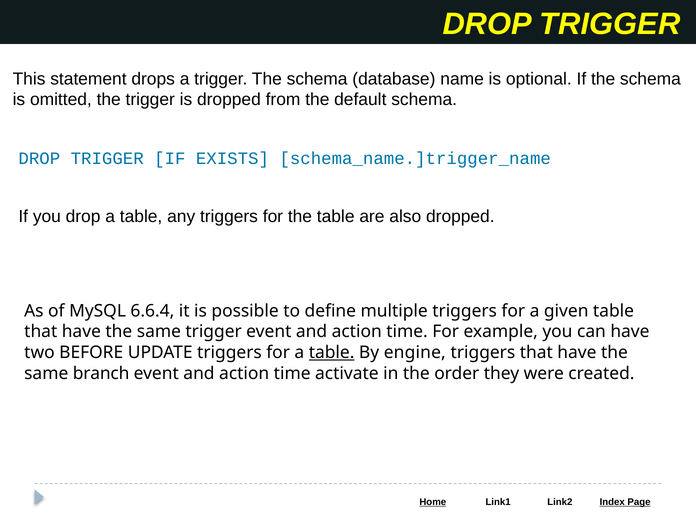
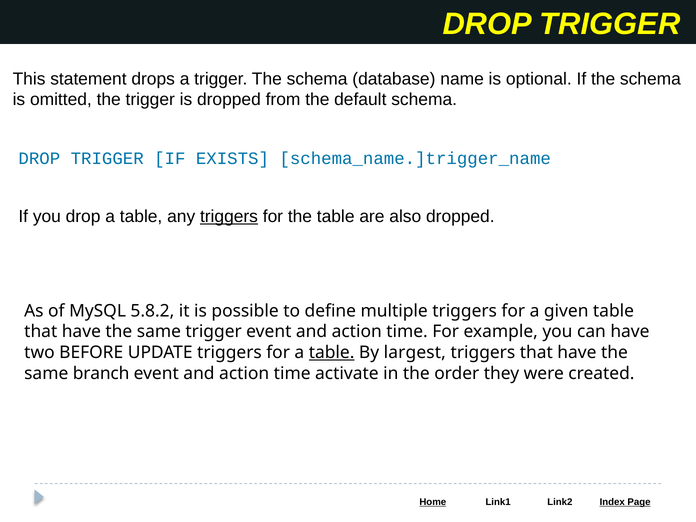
triggers at (229, 217) underline: none -> present
6.6.4: 6.6.4 -> 5.8.2
engine: engine -> largest
